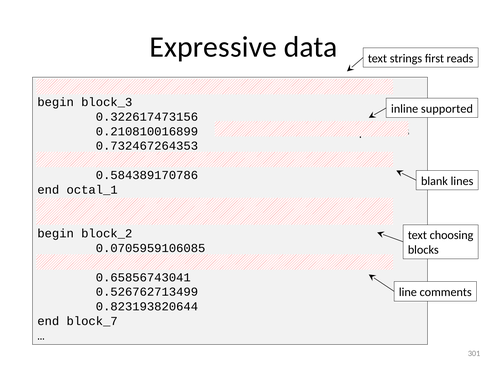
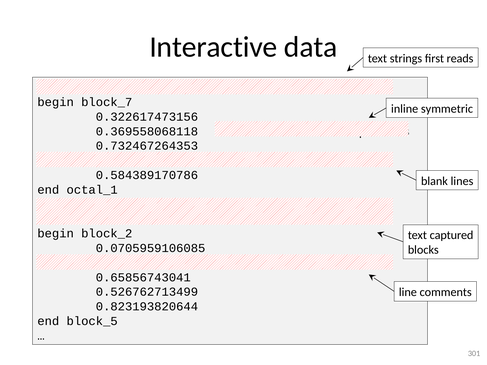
Expressive: Expressive -> Interactive
block_3: block_3 -> block_7
supported: supported -> symmetric
0.210810016899: 0.210810016899 -> 0.369558068118
choosing: choosing -> captured
block_7: block_7 -> block_5
